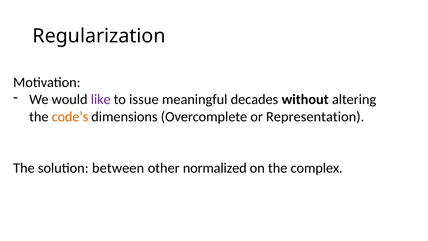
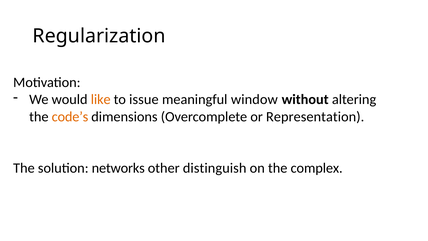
like colour: purple -> orange
decades: decades -> window
between: between -> networks
normalized: normalized -> distinguish
